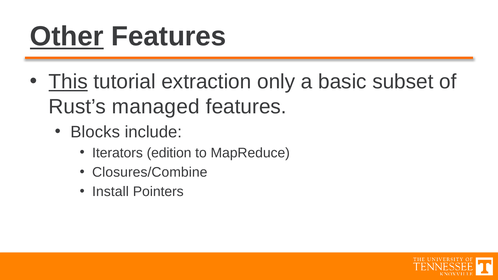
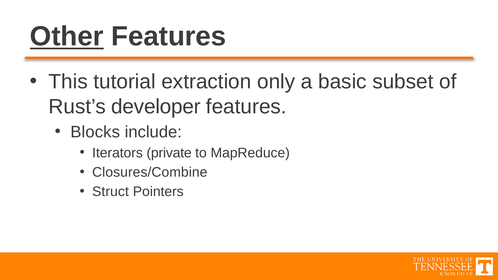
This underline: present -> none
managed: managed -> developer
edition: edition -> private
Install: Install -> Struct
